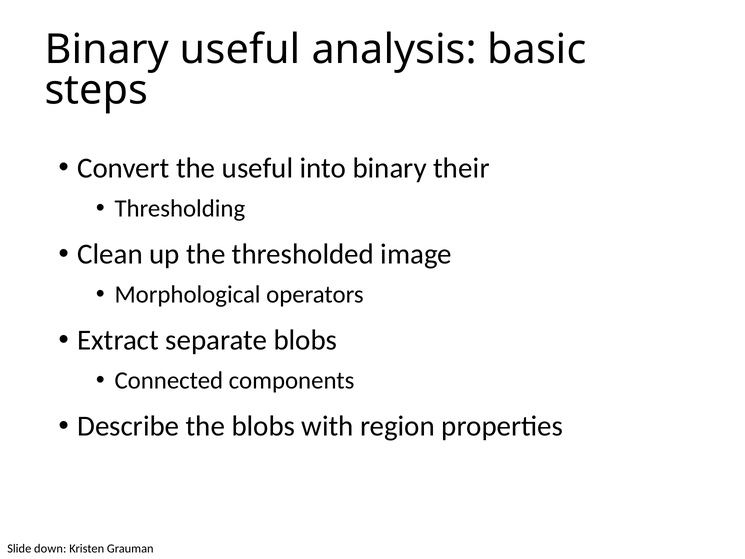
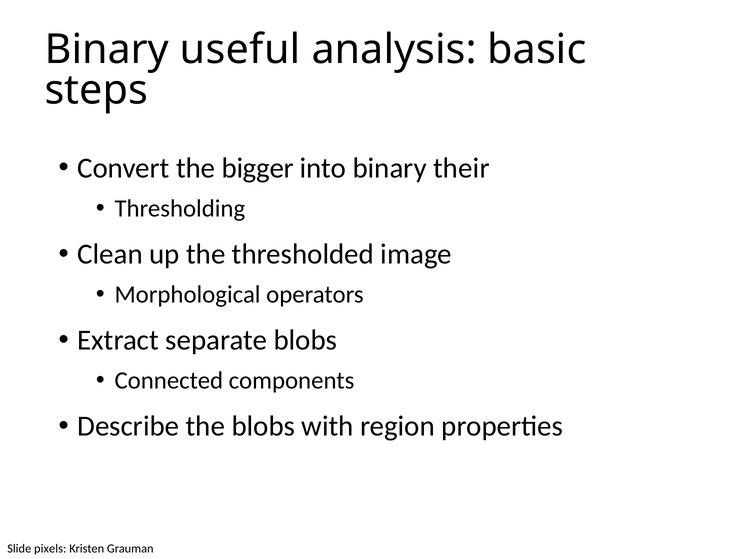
the useful: useful -> bigger
down: down -> pixels
